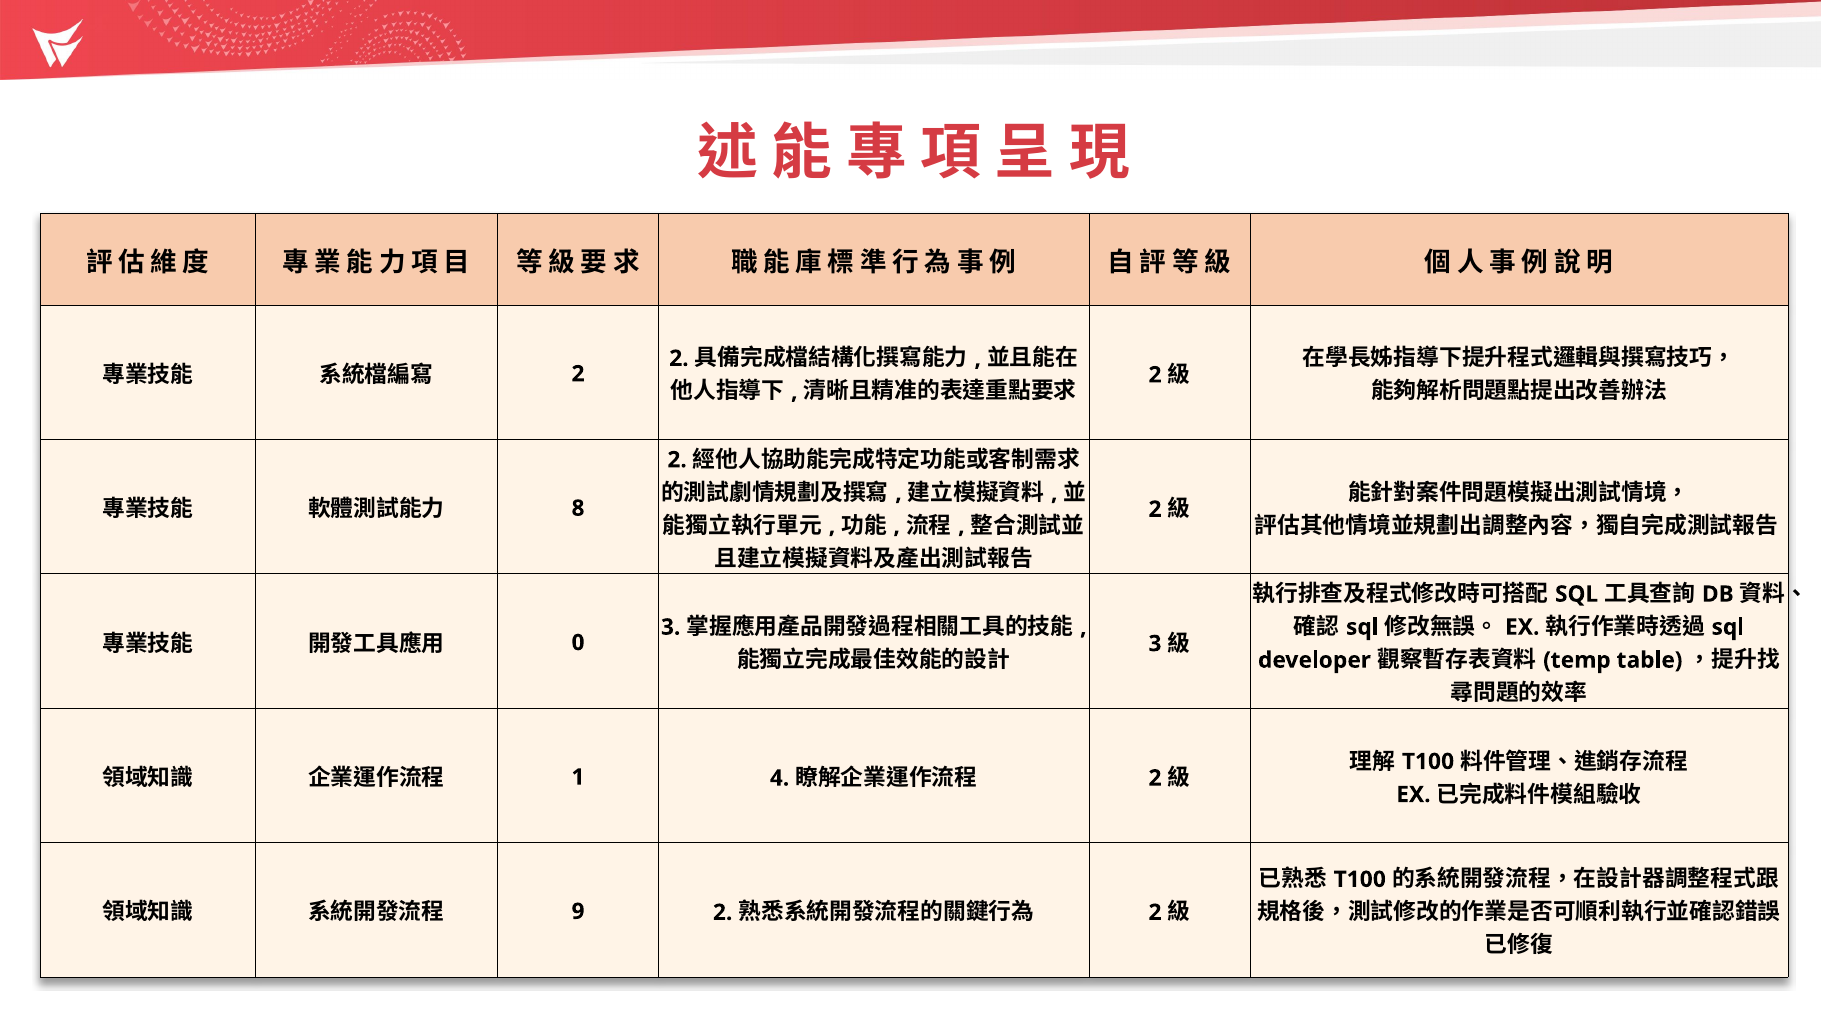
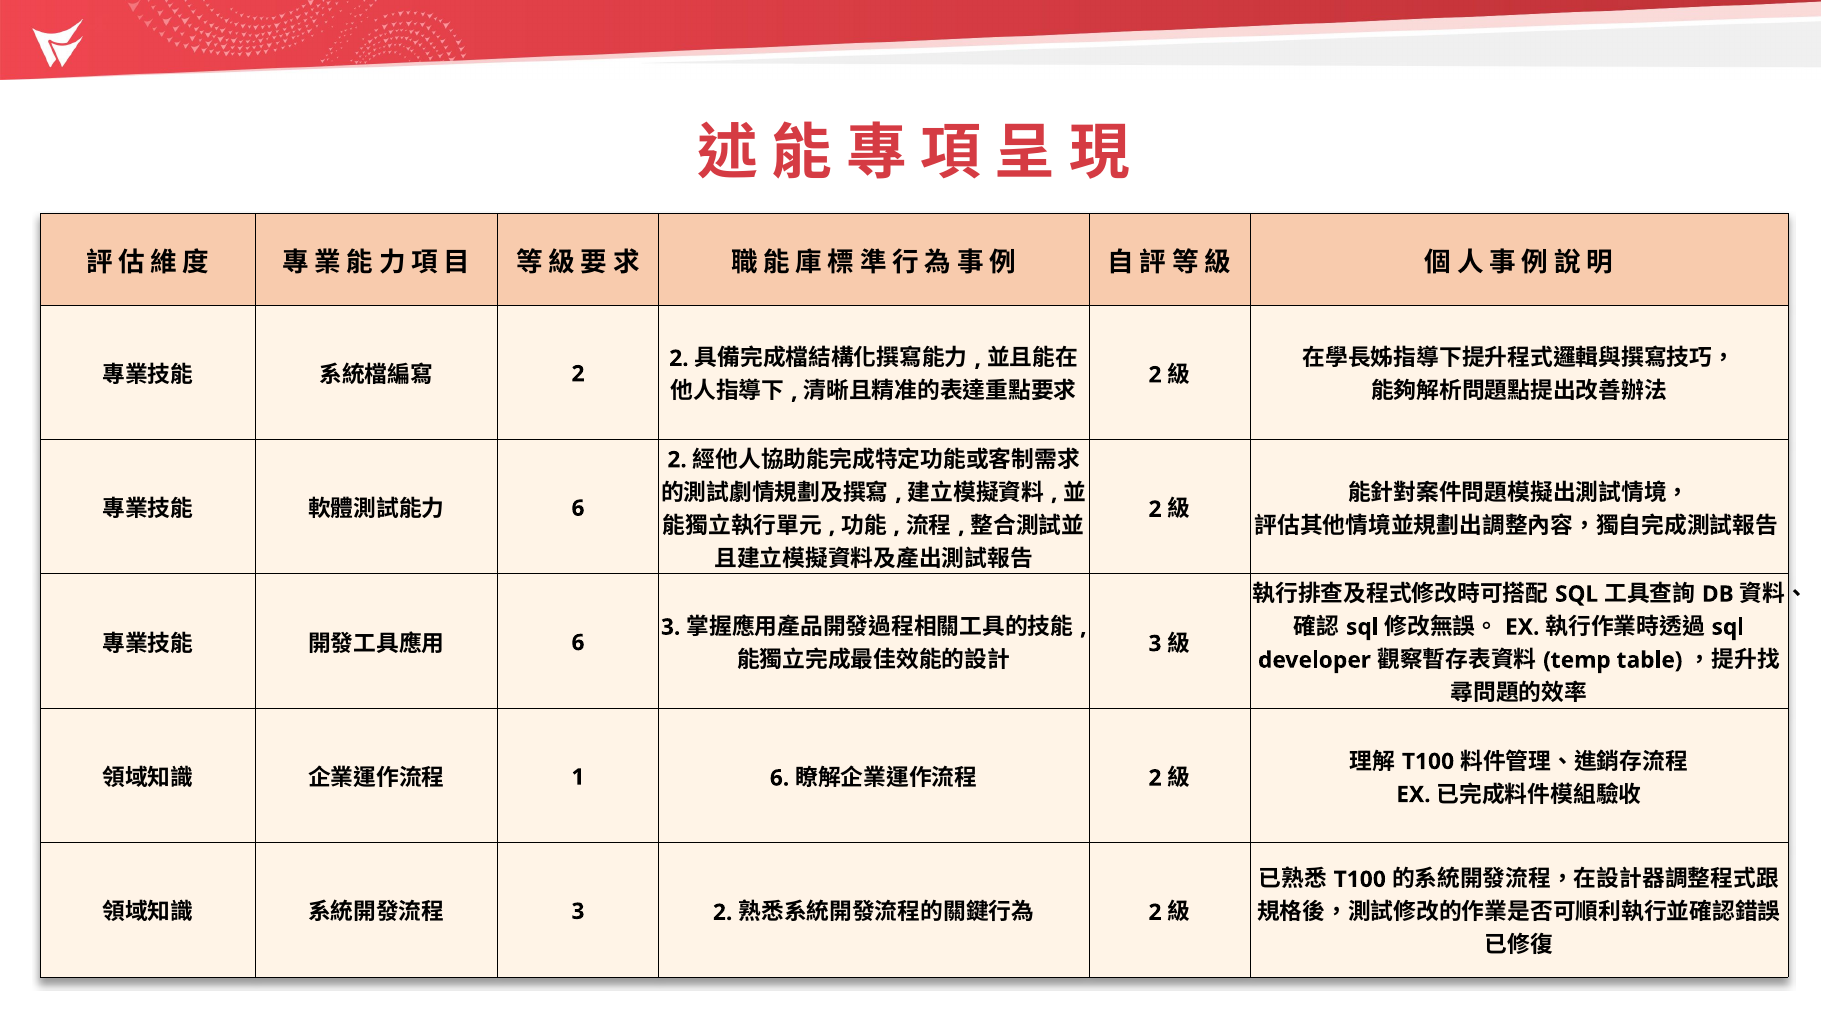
8 at (578, 508): 8 -> 6
0 at (578, 643): 0 -> 6
1 4: 4 -> 6
9 at (578, 912): 9 -> 3
